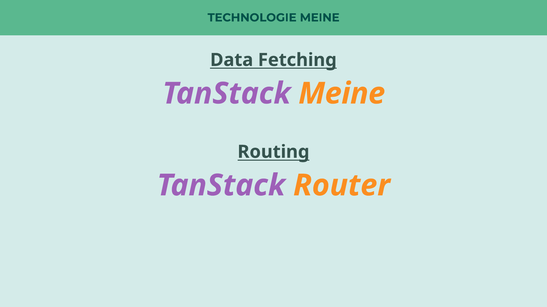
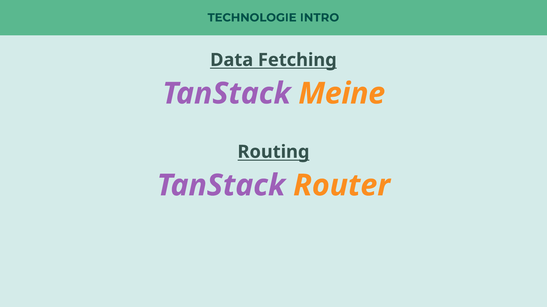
TECHNOLOGIE MEINE: MEINE -> INTRO
